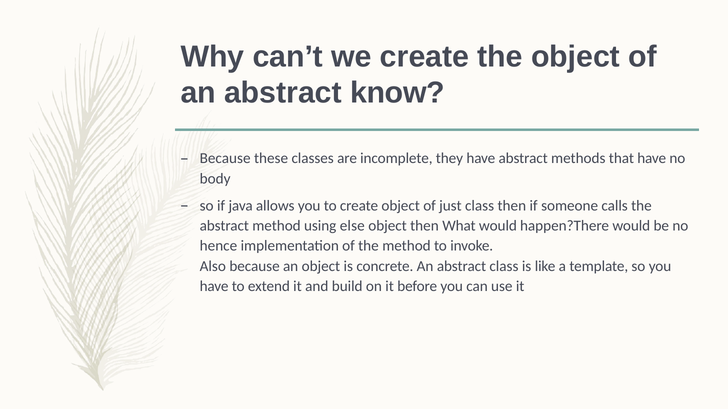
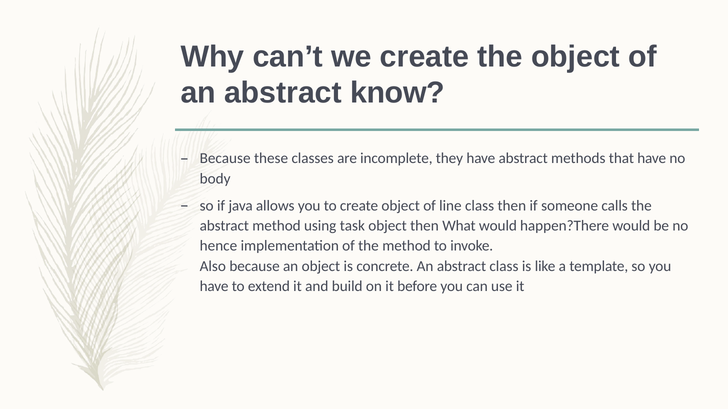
just: just -> line
else: else -> task
